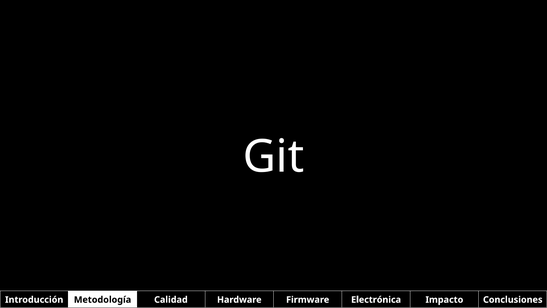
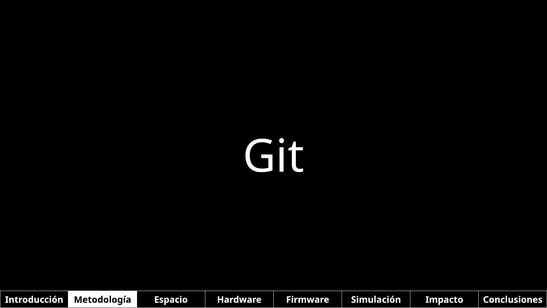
Calidad: Calidad -> Espacio
Electrónica: Electrónica -> Simulación
